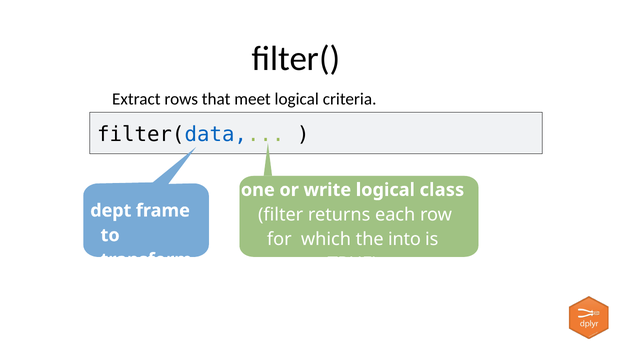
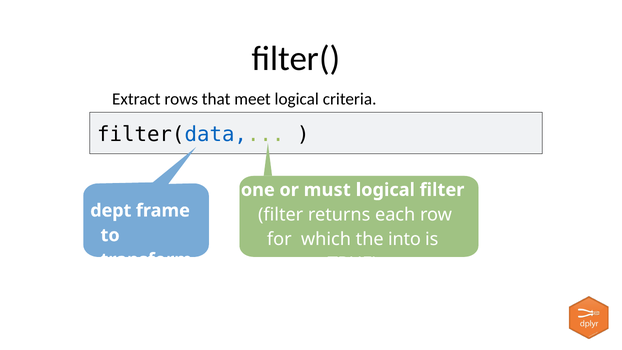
write: write -> must
logical class: class -> filter
